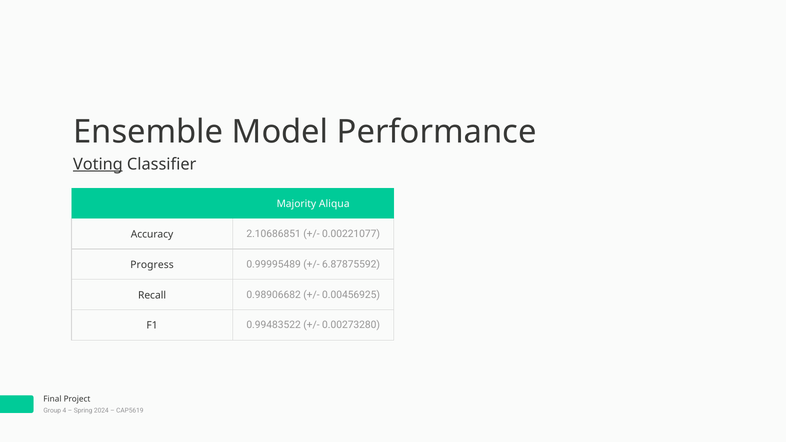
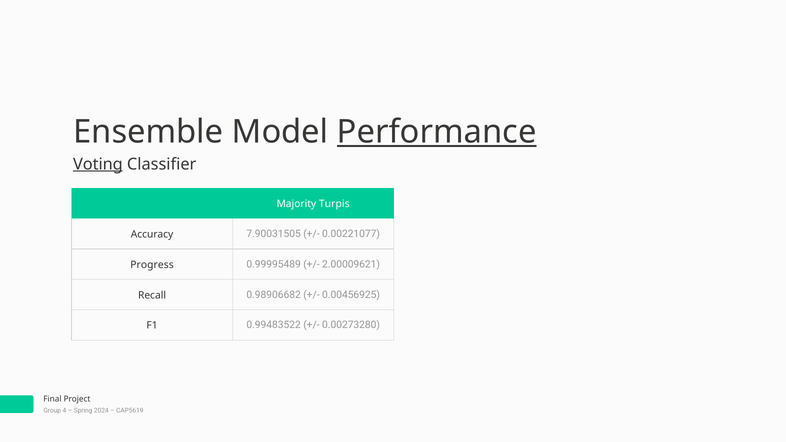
Performance underline: none -> present
Aliqua: Aliqua -> Turpis
2.10686851: 2.10686851 -> 7.90031505
6.87875592: 6.87875592 -> 2.00009621
